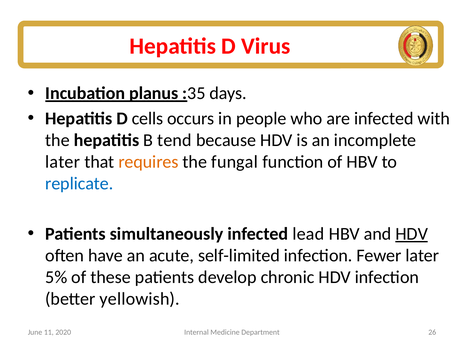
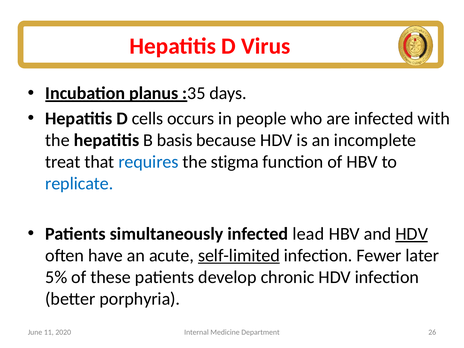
tend: tend -> basis
later at (63, 162): later -> treat
requires colour: orange -> blue
fungal: fungal -> stigma
self-limited underline: none -> present
yellowish: yellowish -> porphyria
